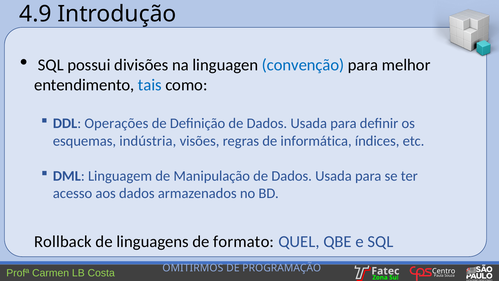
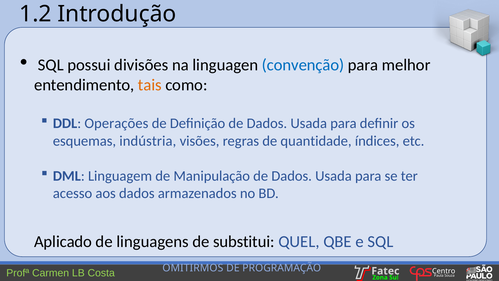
4.9: 4.9 -> 1.2
tais colour: blue -> orange
informática: informática -> quantidade
Rollback: Rollback -> Aplicado
formato: formato -> substitui
